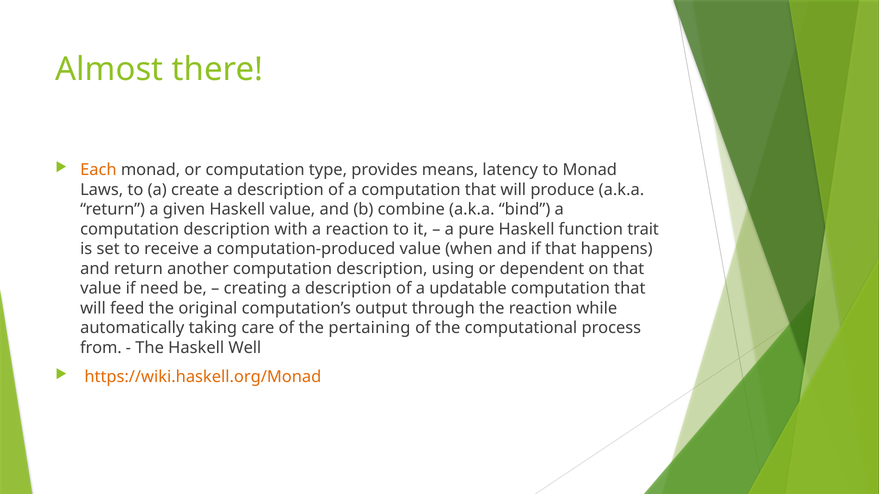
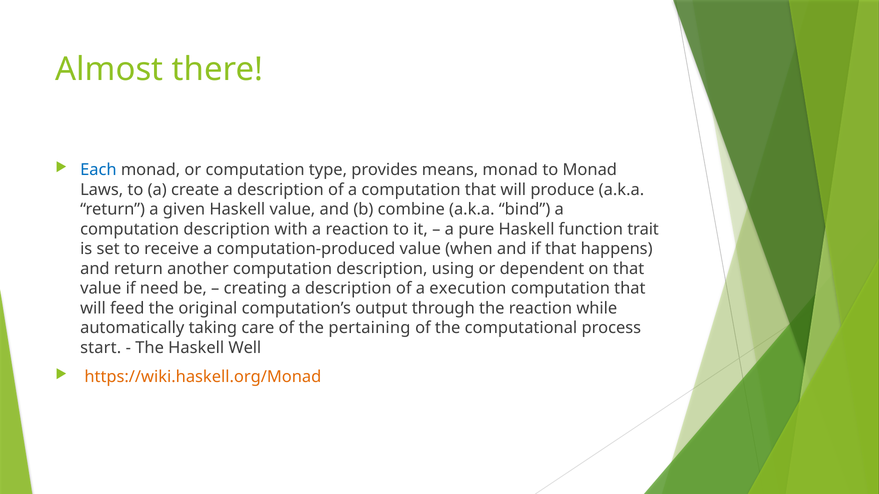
Each colour: orange -> blue
means latency: latency -> monad
updatable: updatable -> execution
from: from -> start
